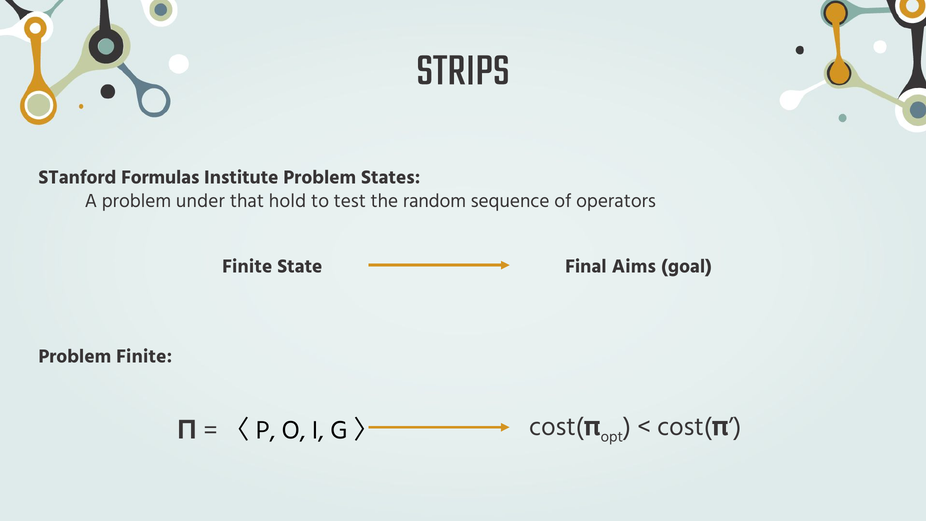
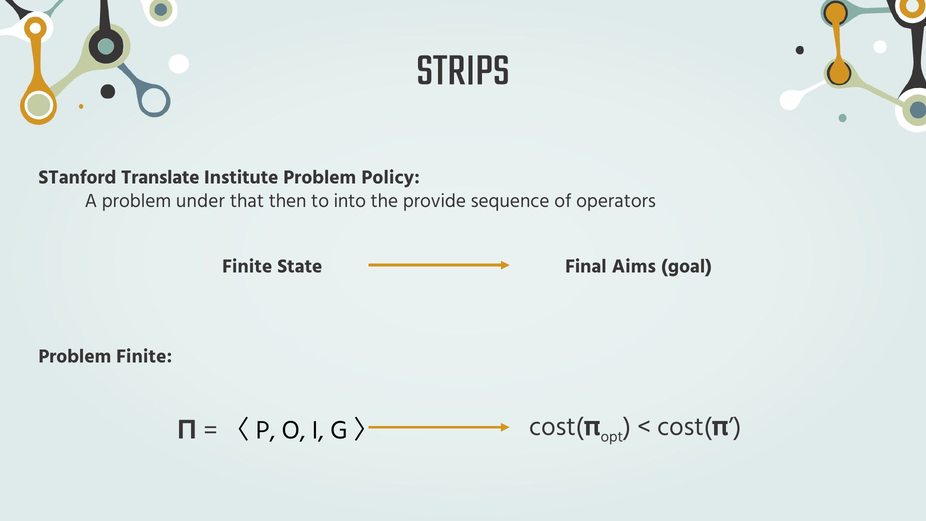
Formulas: Formulas -> Translate
States: States -> Policy
hold: hold -> then
test: test -> into
random: random -> provide
